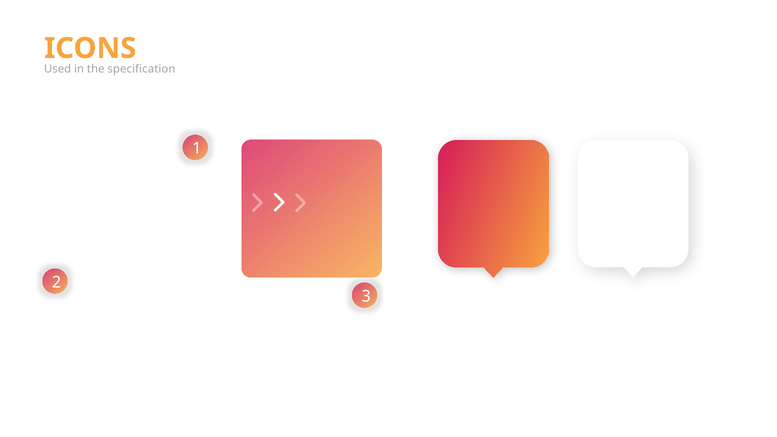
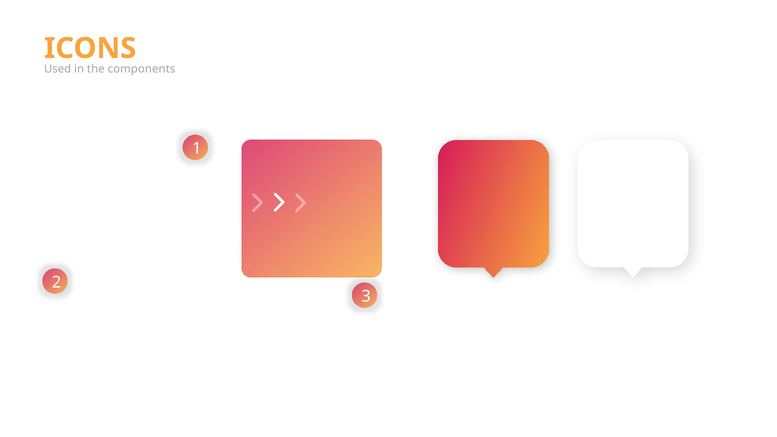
specification: specification -> components
